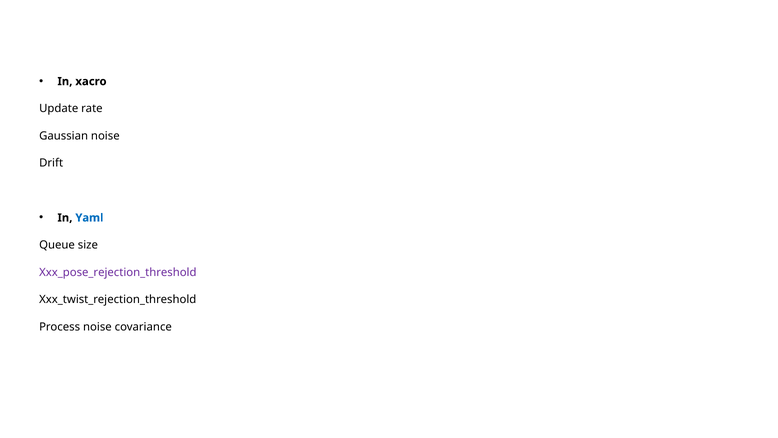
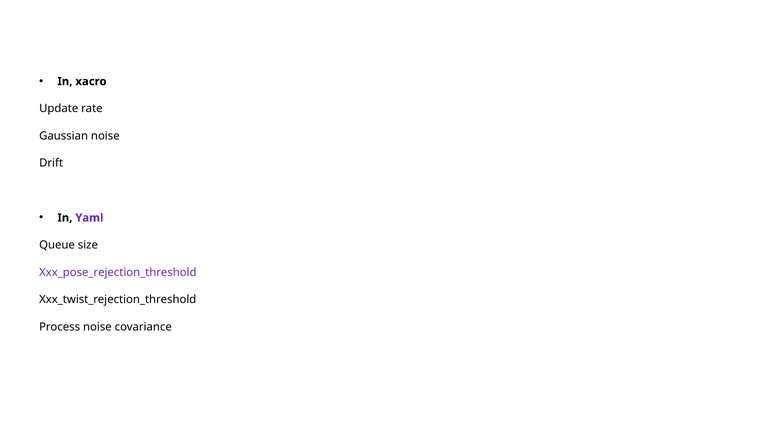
Yaml colour: blue -> purple
